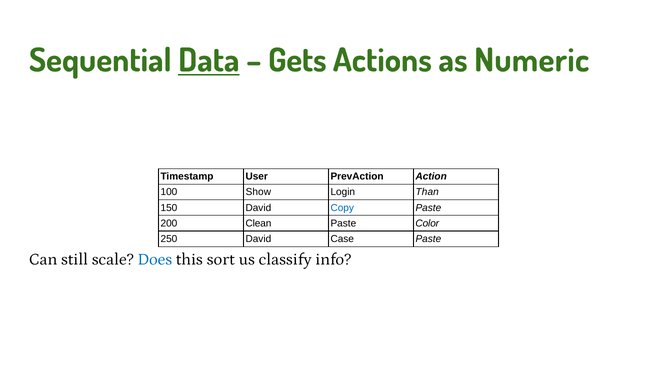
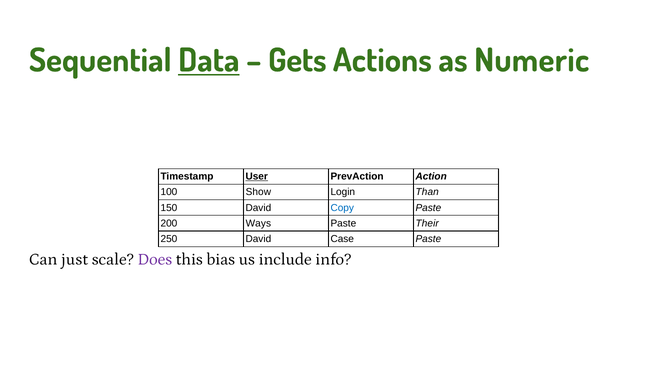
User underline: none -> present
Clean: Clean -> Ways
Color: Color -> Their
still: still -> just
Does colour: blue -> purple
sort: sort -> bias
classify: classify -> include
